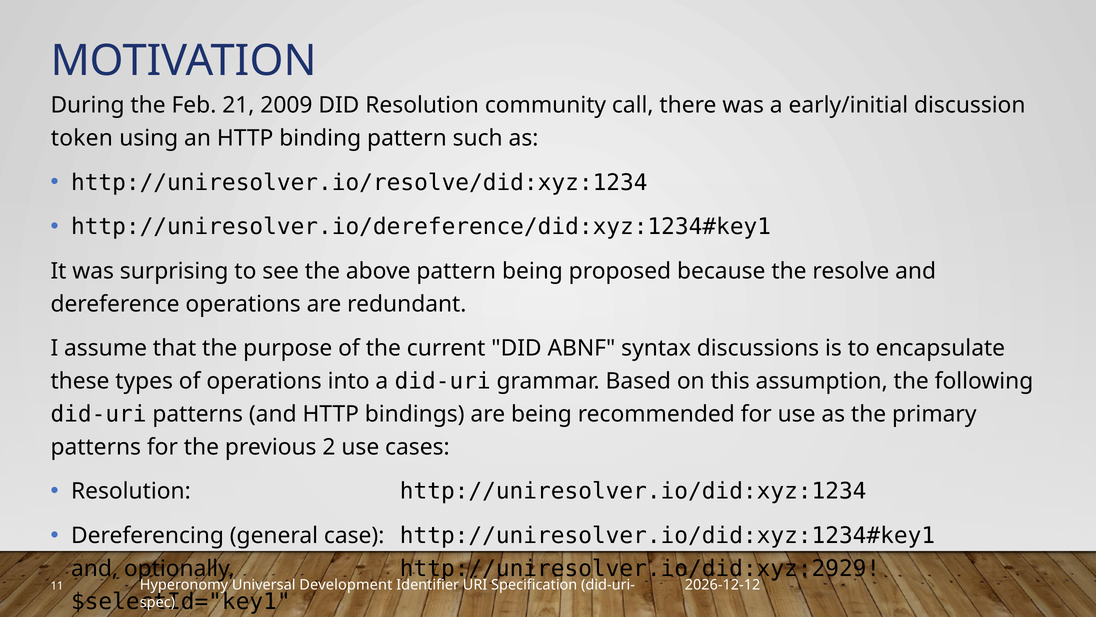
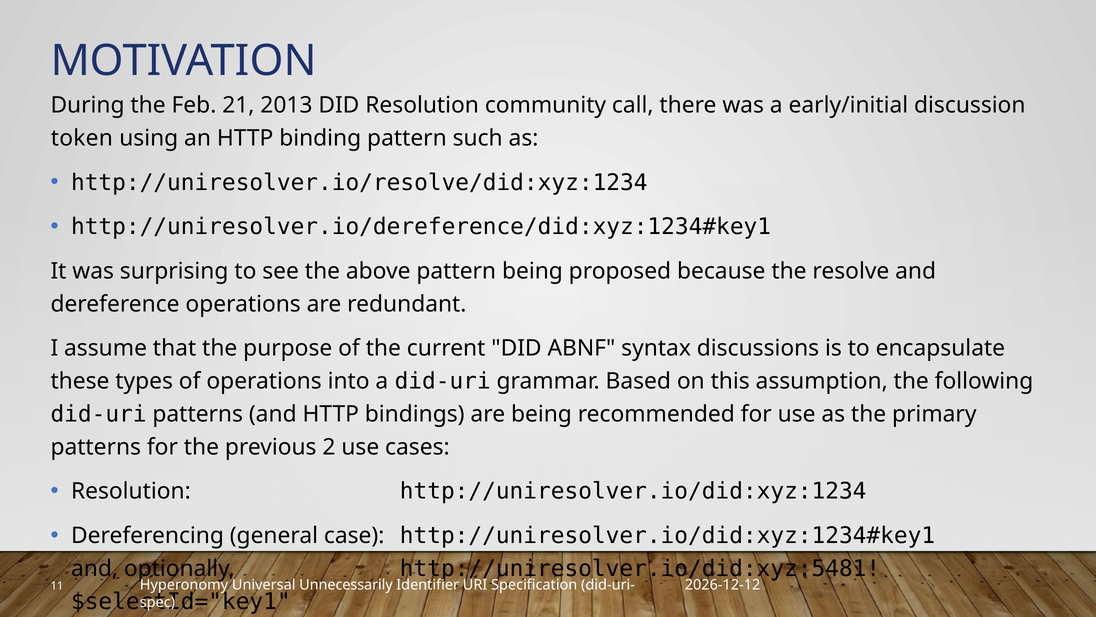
2009: 2009 -> 2013
http://uniresolver.io/did:xyz:2929: http://uniresolver.io/did:xyz:2929 -> http://uniresolver.io/did:xyz:5481
Development: Development -> Unnecessarily
